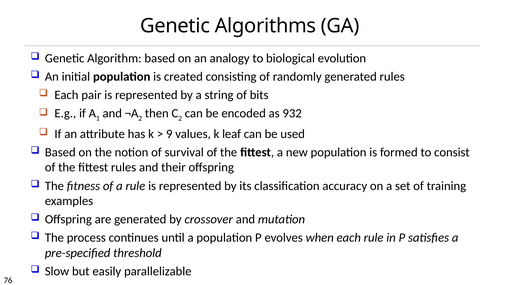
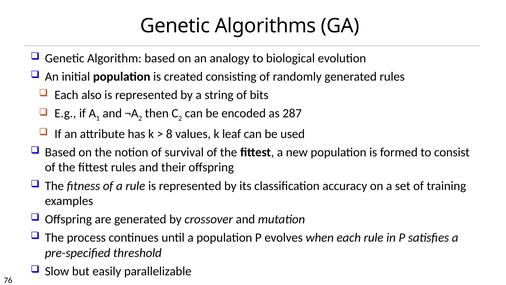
pair: pair -> also
932: 932 -> 287
9: 9 -> 8
